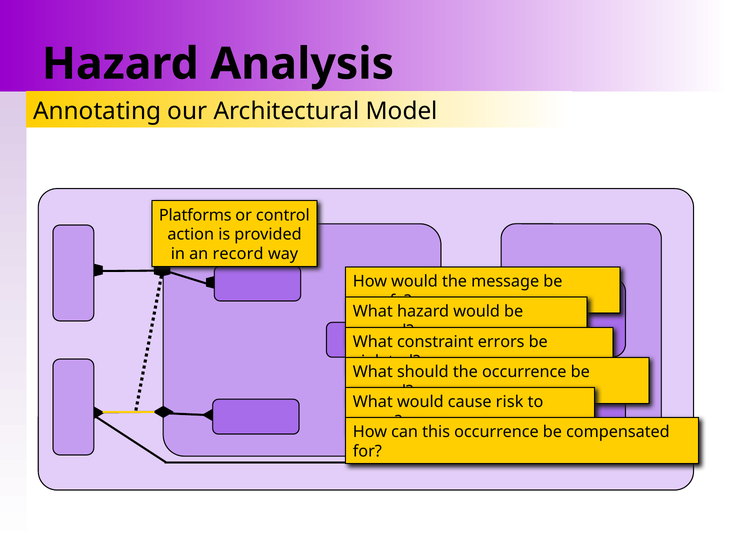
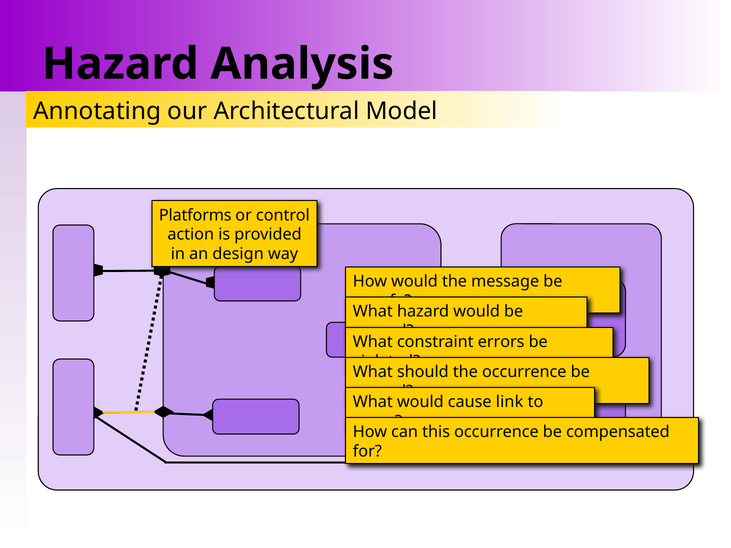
record: record -> design
risk: risk -> link
